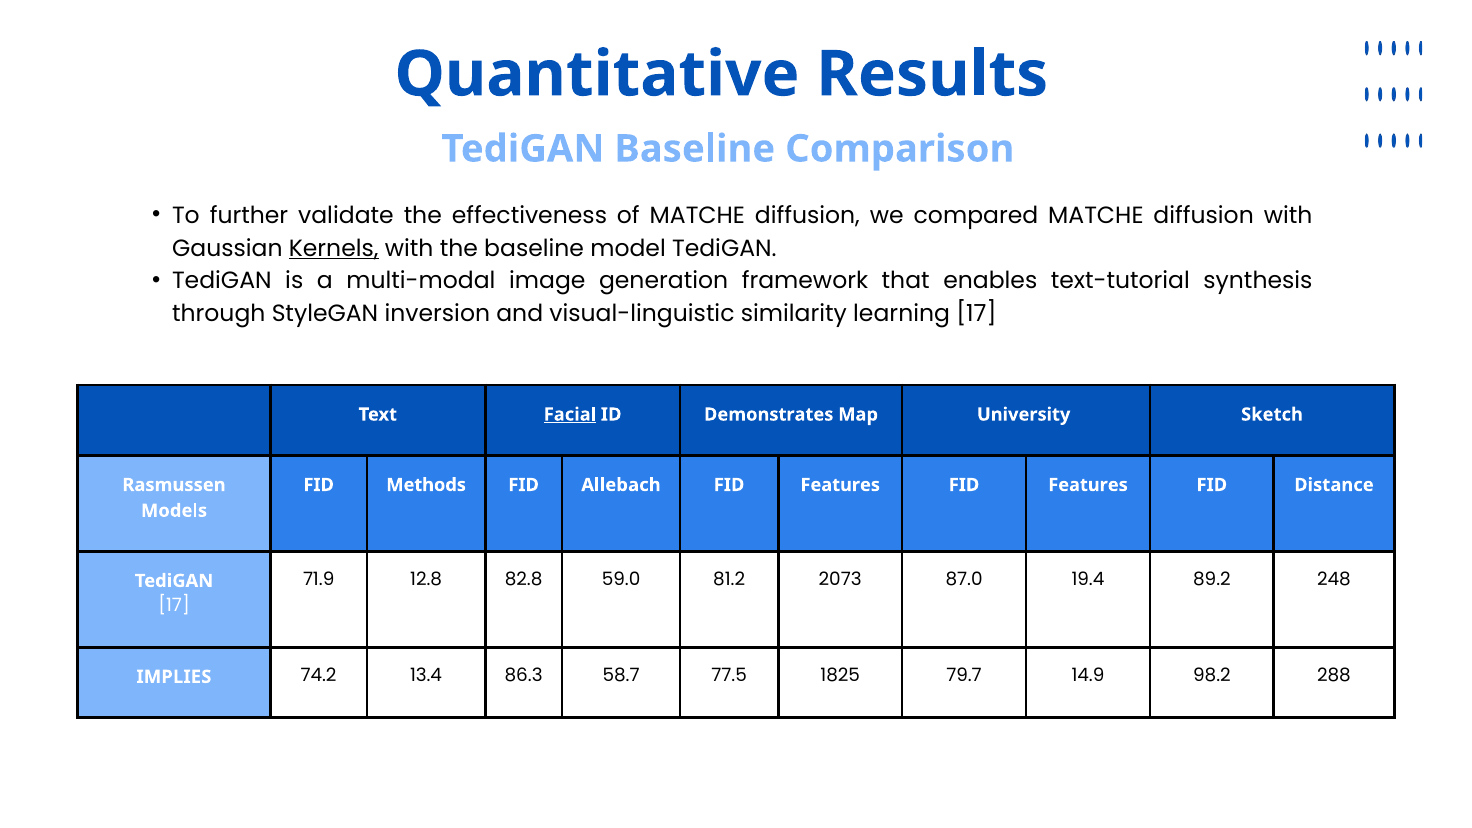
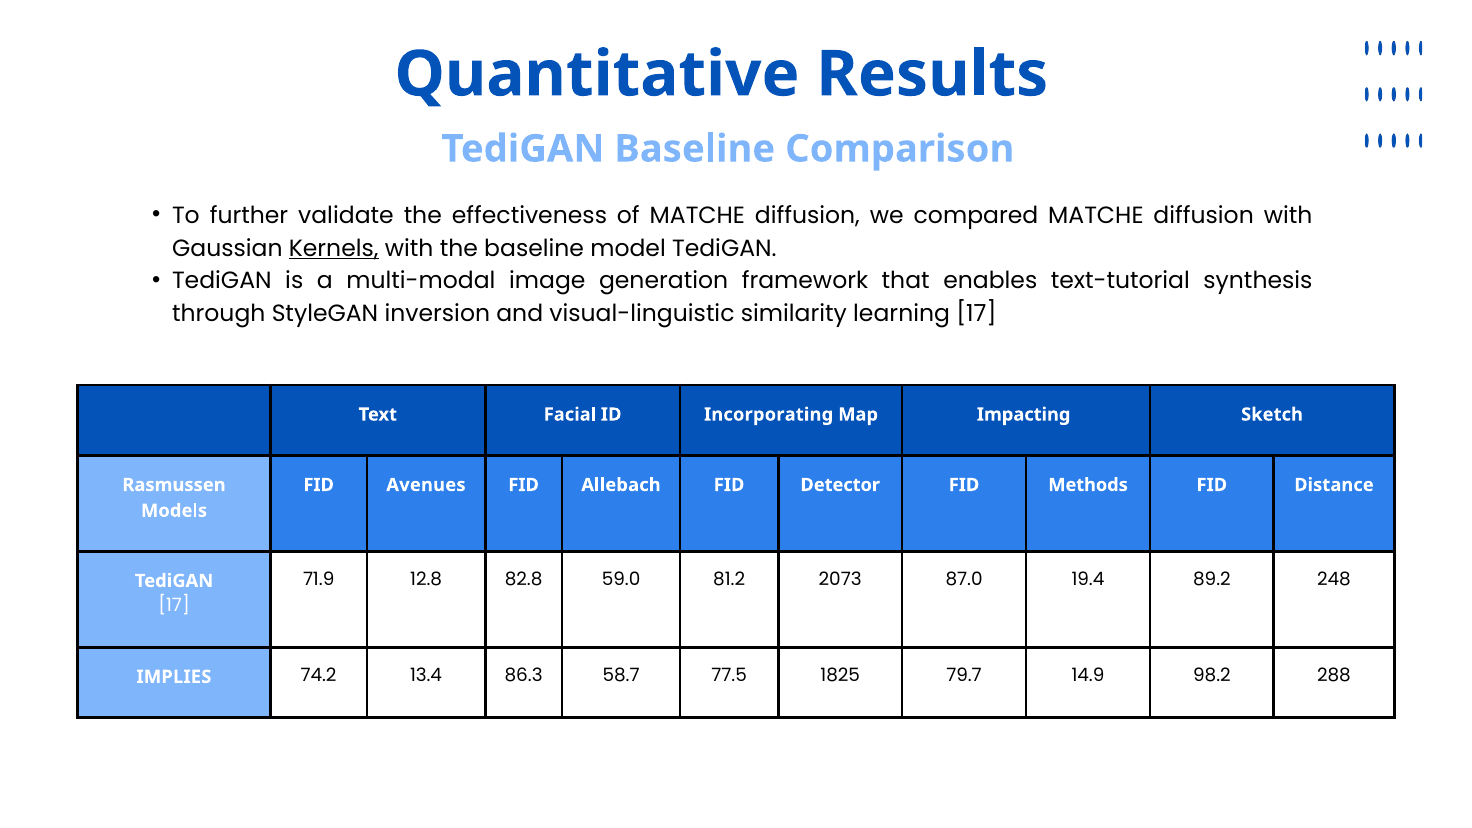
Facial underline: present -> none
Demonstrates: Demonstrates -> Incorporating
University: University -> Impacting
Methods: Methods -> Avenues
Features at (840, 485): Features -> Detector
Features at (1088, 485): Features -> Methods
